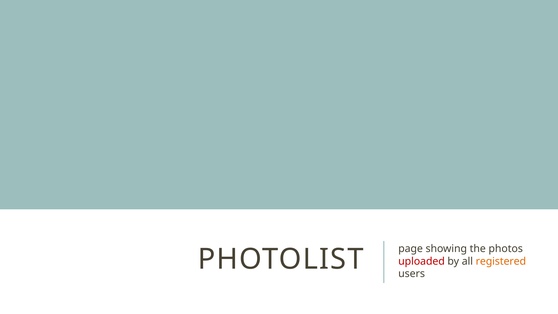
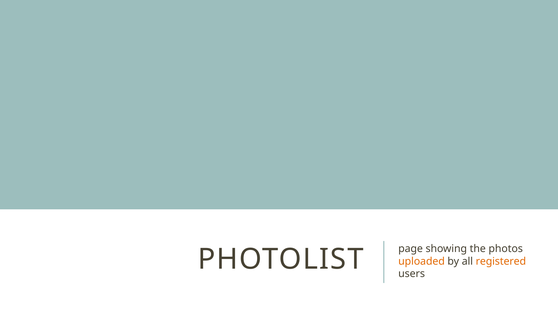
uploaded colour: red -> orange
